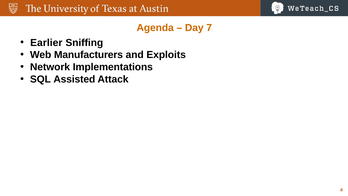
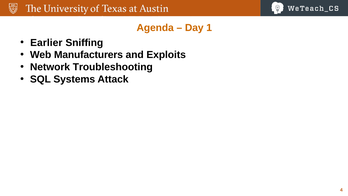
7: 7 -> 1
Implementations: Implementations -> Troubleshooting
Assisted: Assisted -> Systems
